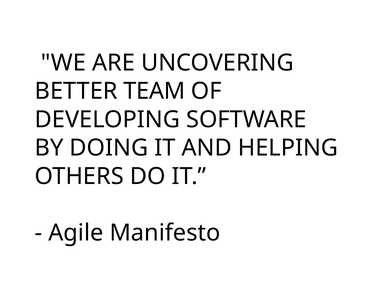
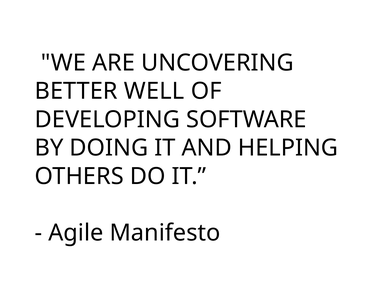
TEAM: TEAM -> WELL
